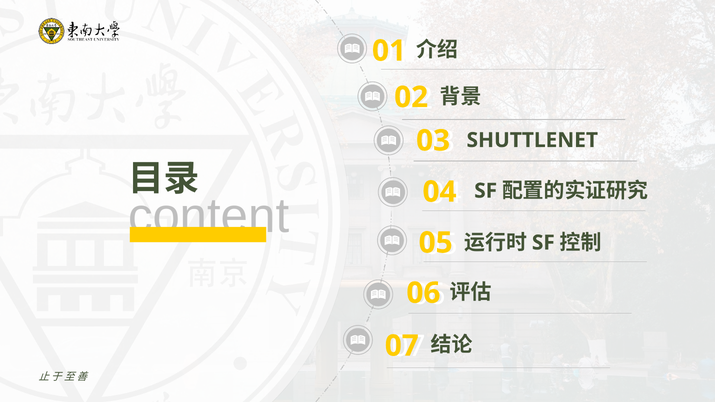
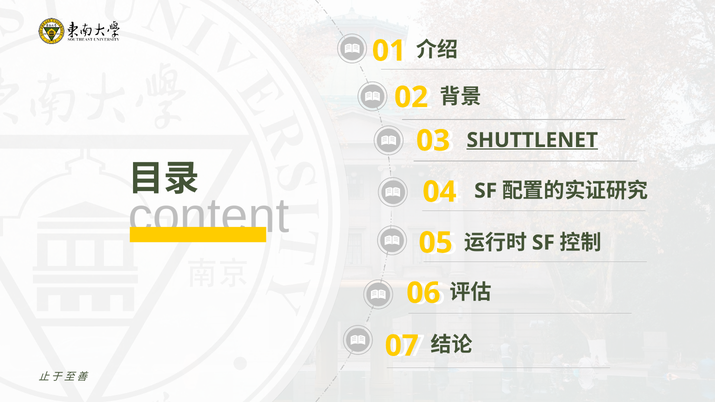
SHUTTLENET underline: none -> present
